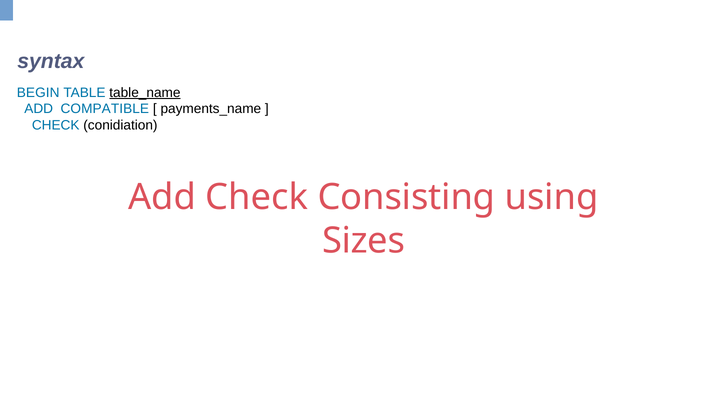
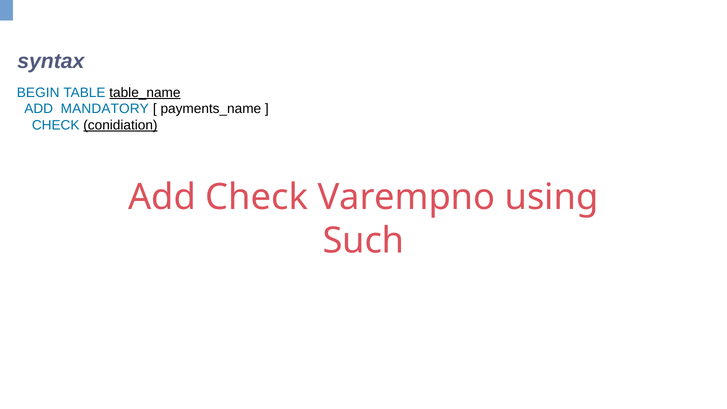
COMPATIBLE: COMPATIBLE -> MANDATORY
conidiation underline: none -> present
Consisting: Consisting -> Varempno
Sizes: Sizes -> Such
